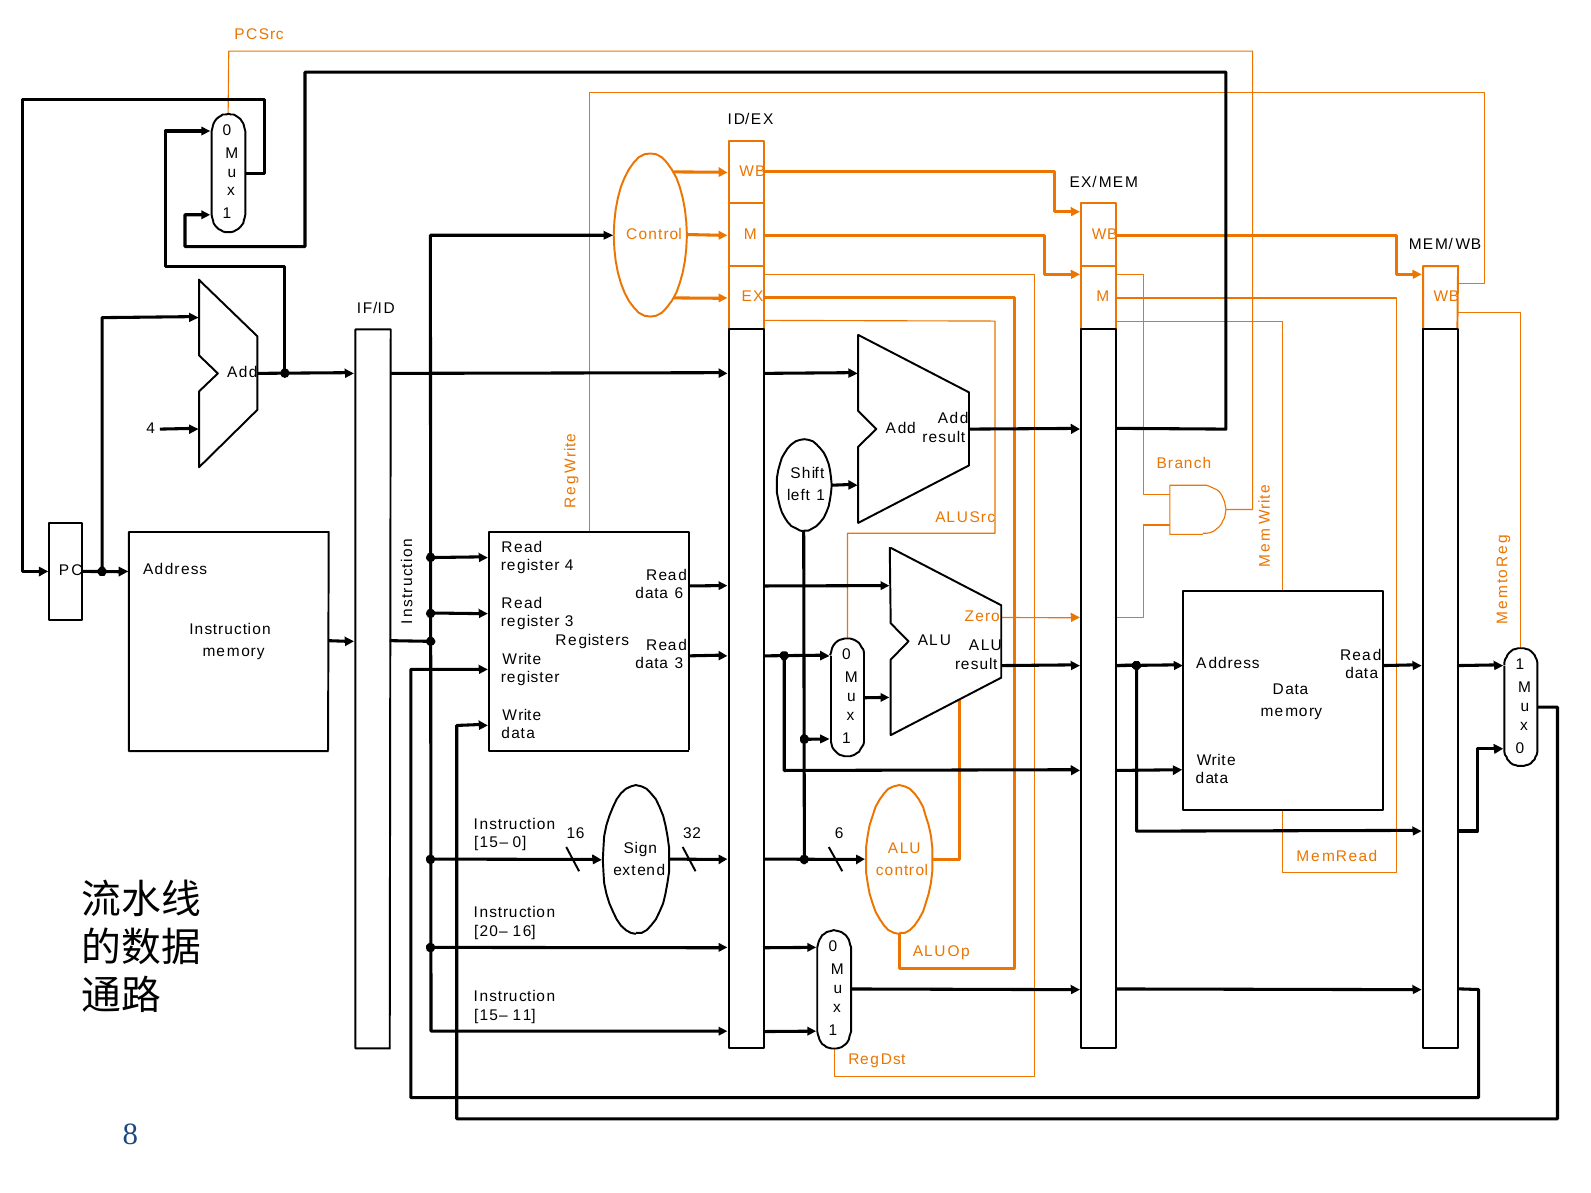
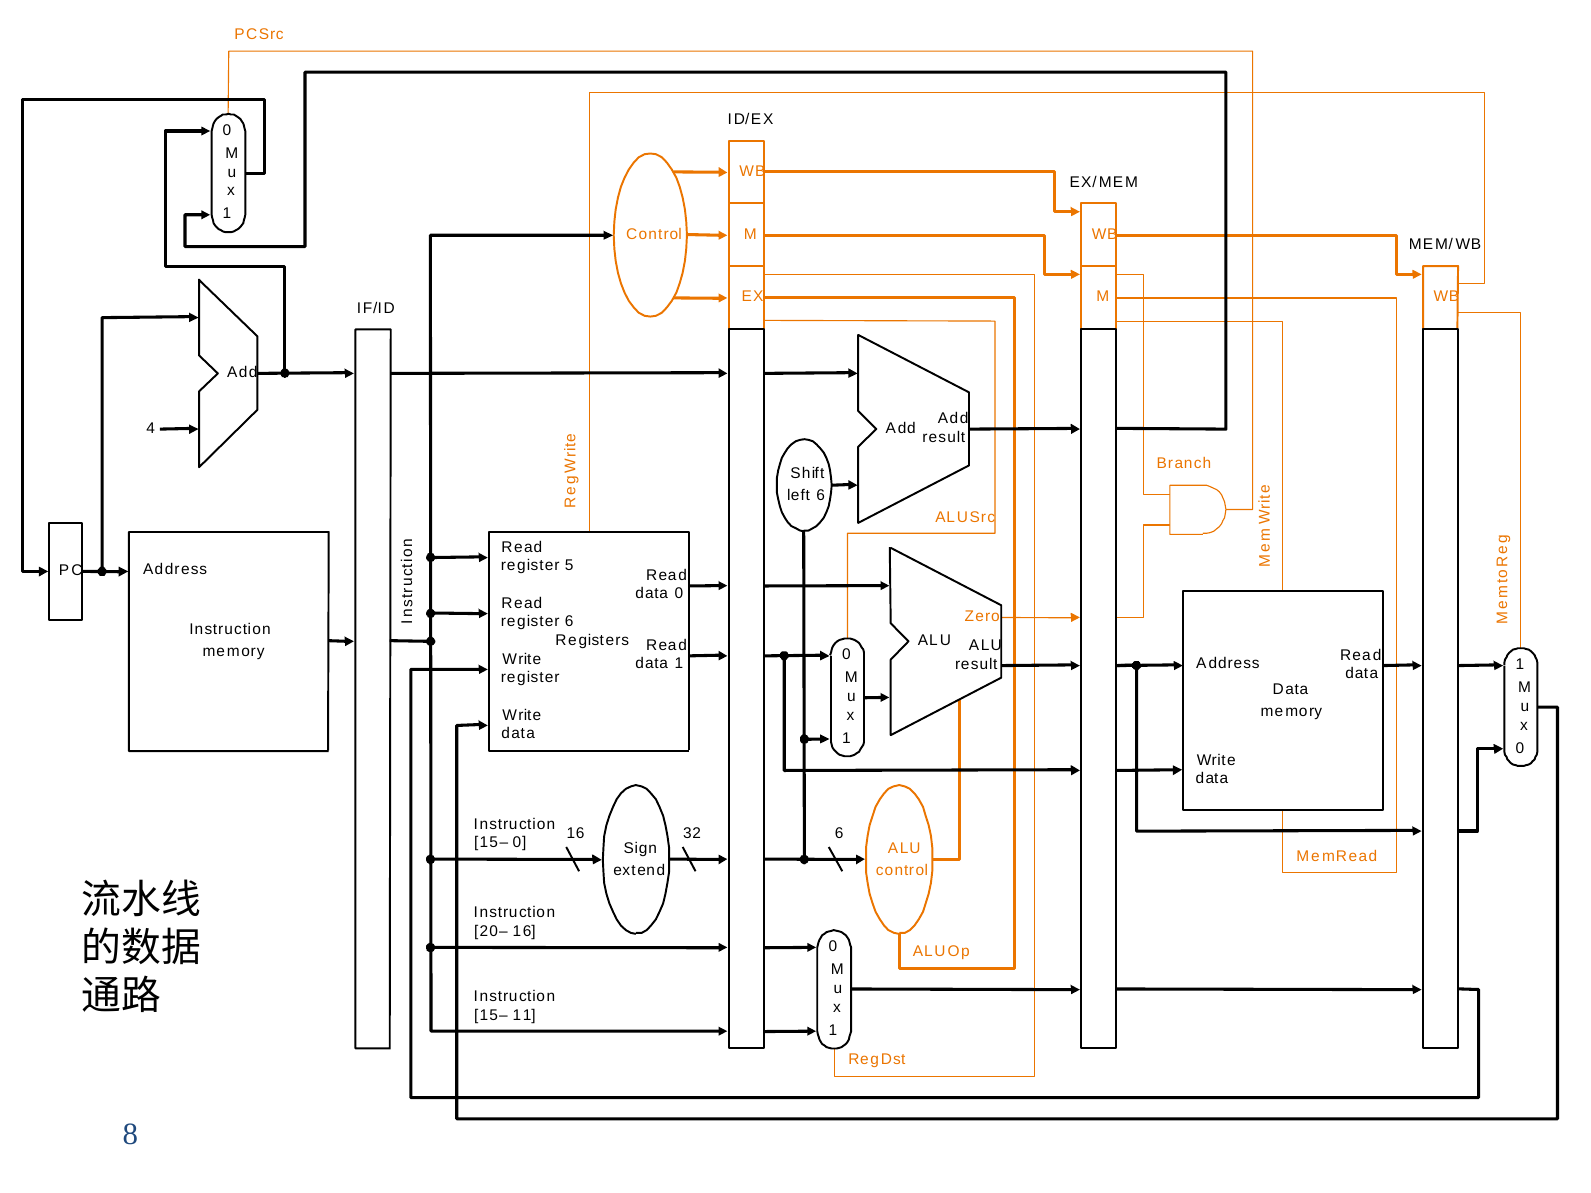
1 at (821, 496): 1 -> 6
4 at (569, 566): 4 -> 5
6 at (679, 594): 6 -> 0
3 at (569, 622): 3 -> 6
3 at (679, 664): 3 -> 1
